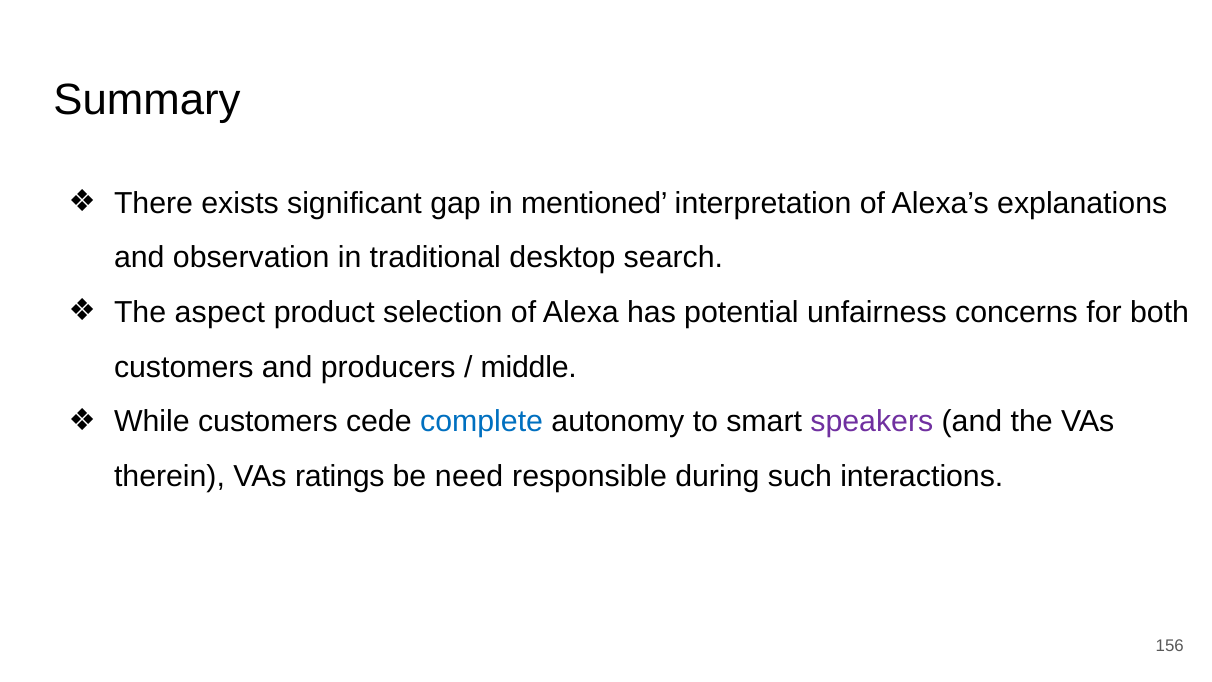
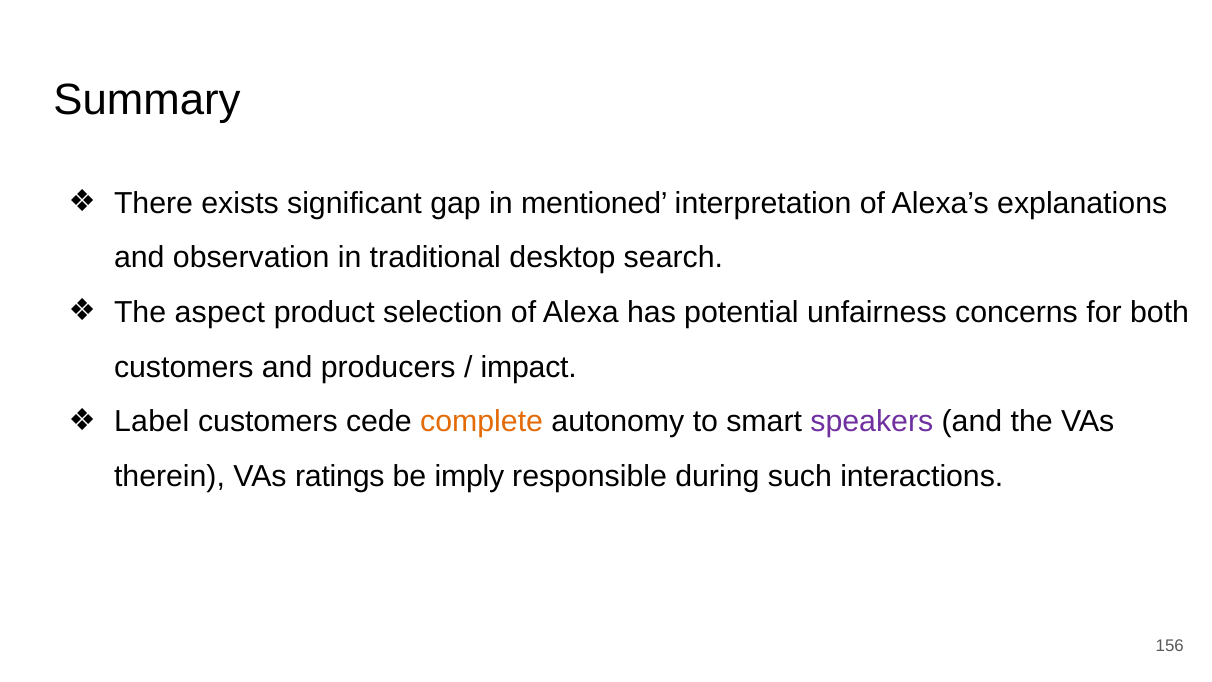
middle: middle -> impact
While: While -> Label
complete colour: blue -> orange
need: need -> imply
